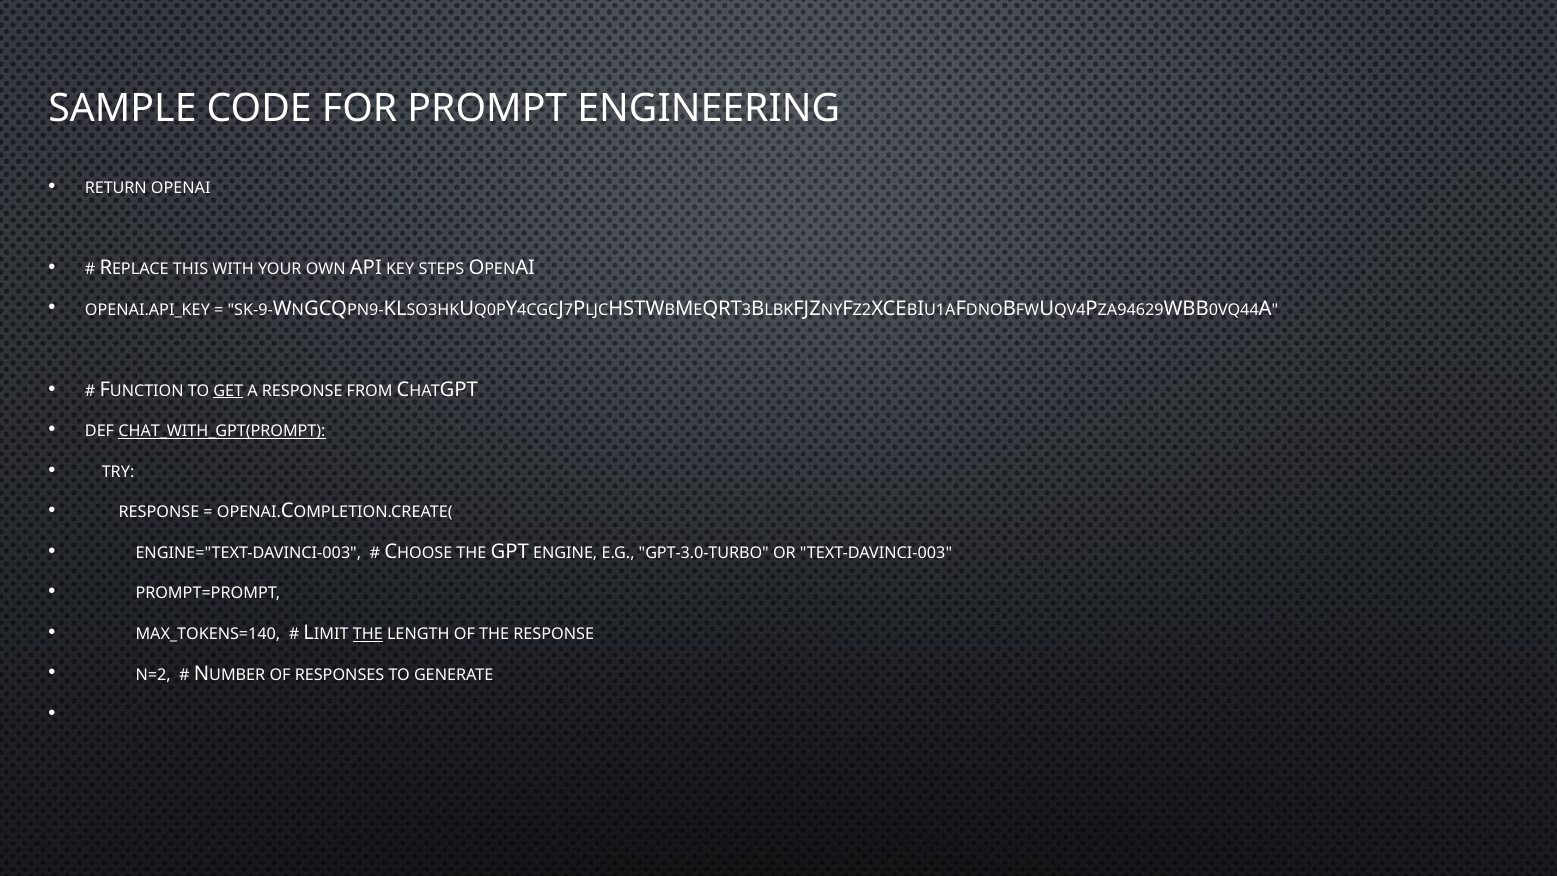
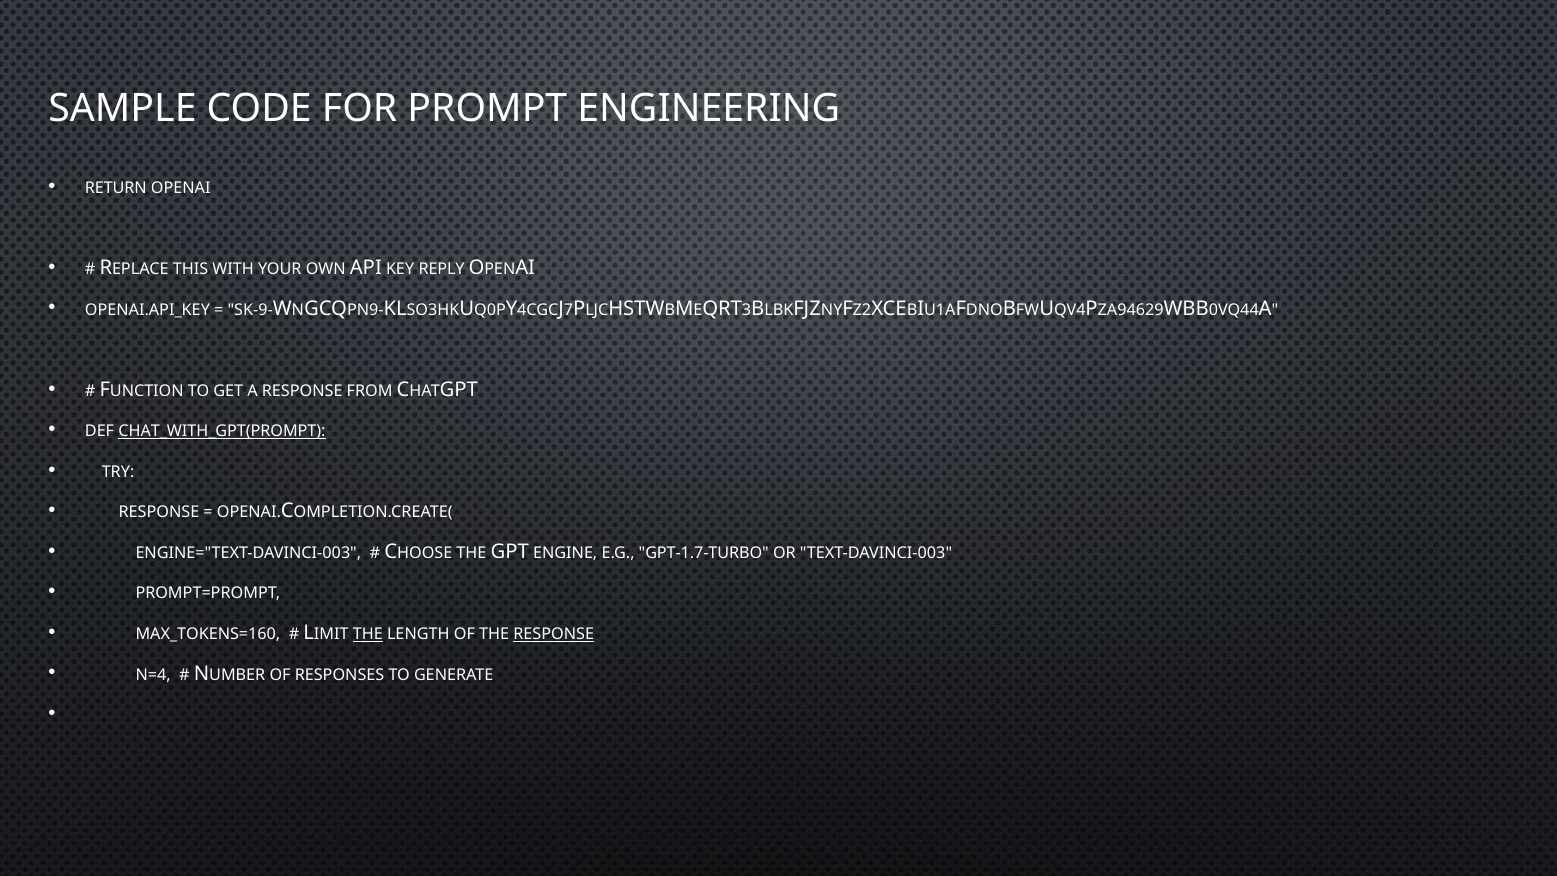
STEPS: STEPS -> REPLY
GET underline: present -> none
GPT-3.0-TURBO: GPT-3.0-TURBO -> GPT-1.7-TURBO
MAX_TOKENS=140: MAX_TOKENS=140 -> MAX_TOKENS=160
RESPONSE at (554, 634) underline: none -> present
N=2: N=2 -> N=4
